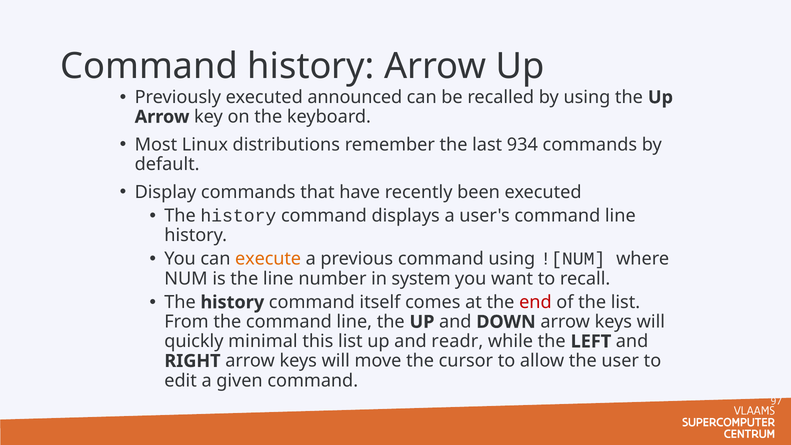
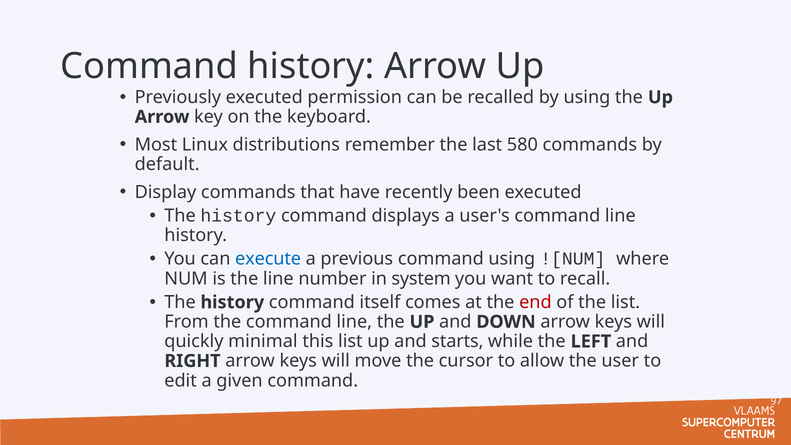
announced: announced -> permission
934: 934 -> 580
execute colour: orange -> blue
readr: readr -> starts
